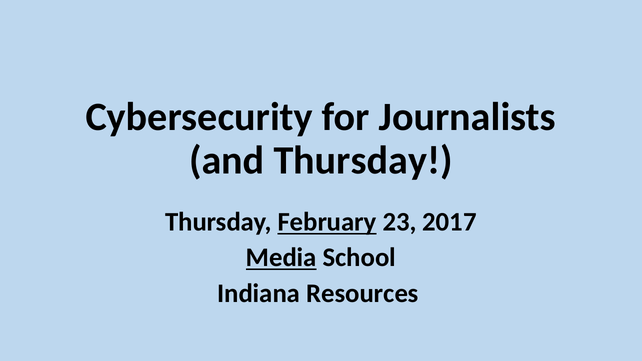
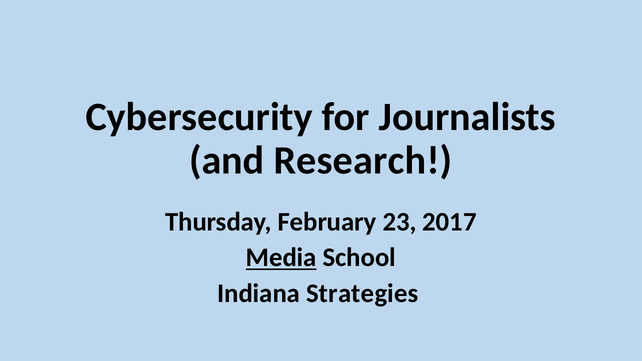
and Thursday: Thursday -> Research
February underline: present -> none
Resources: Resources -> Strategies
